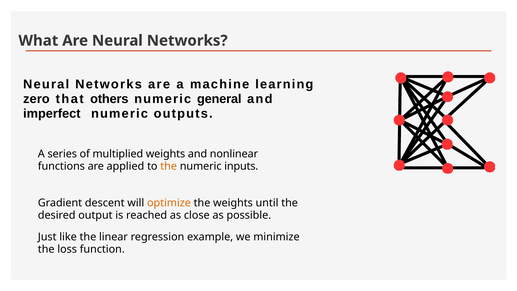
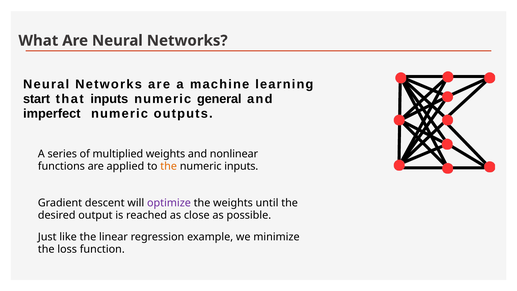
zero: zero -> start
that others: others -> inputs
optimize colour: orange -> purple
